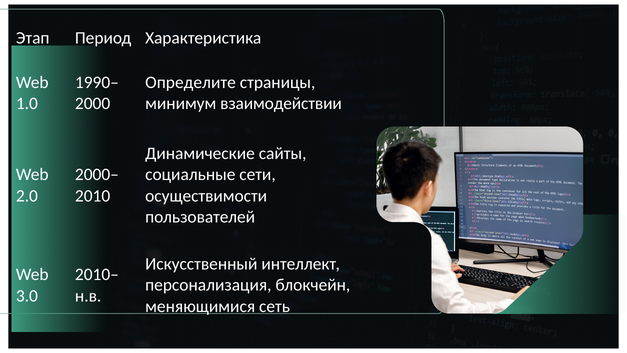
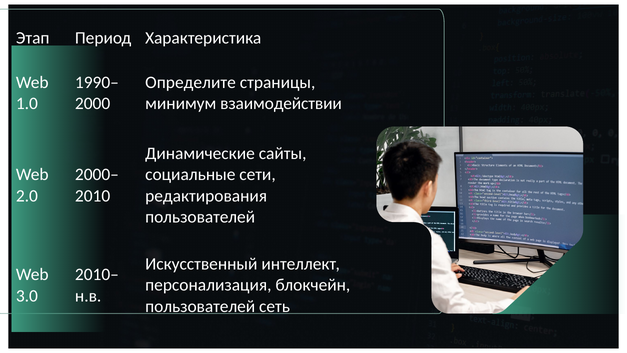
осуществимости: осуществимости -> редактирования
меняющимися at (200, 306): меняющимися -> пользователей
